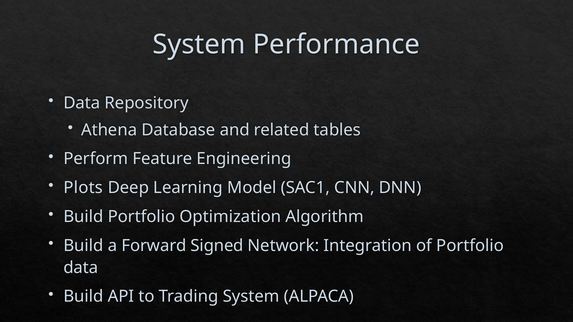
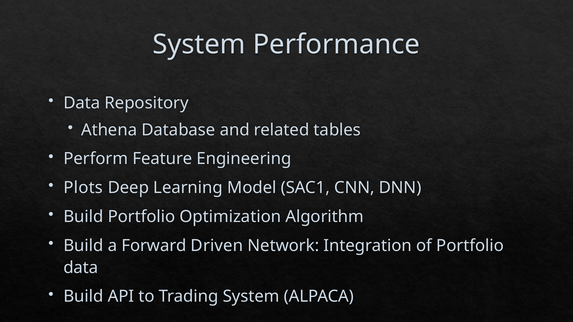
Signed: Signed -> Driven
